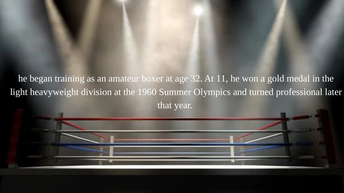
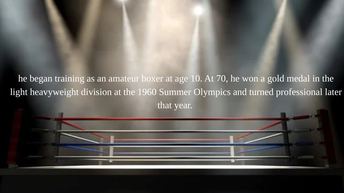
32: 32 -> 10
11: 11 -> 70
